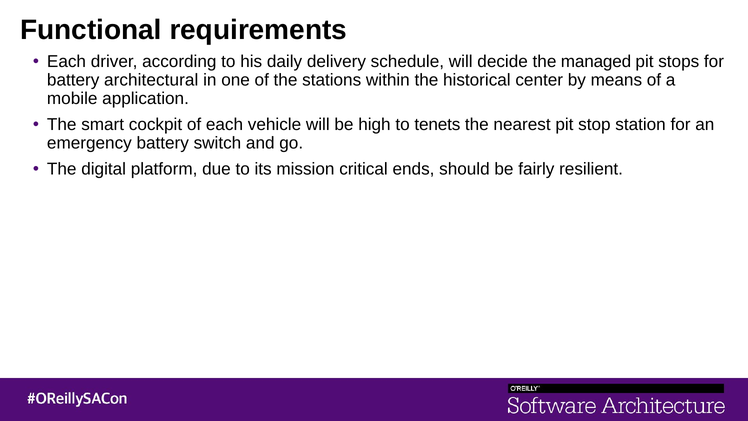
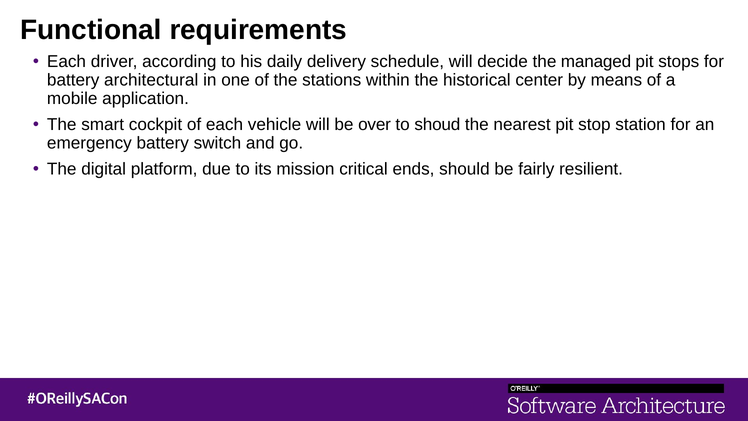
high: high -> over
tenets: tenets -> shoud
